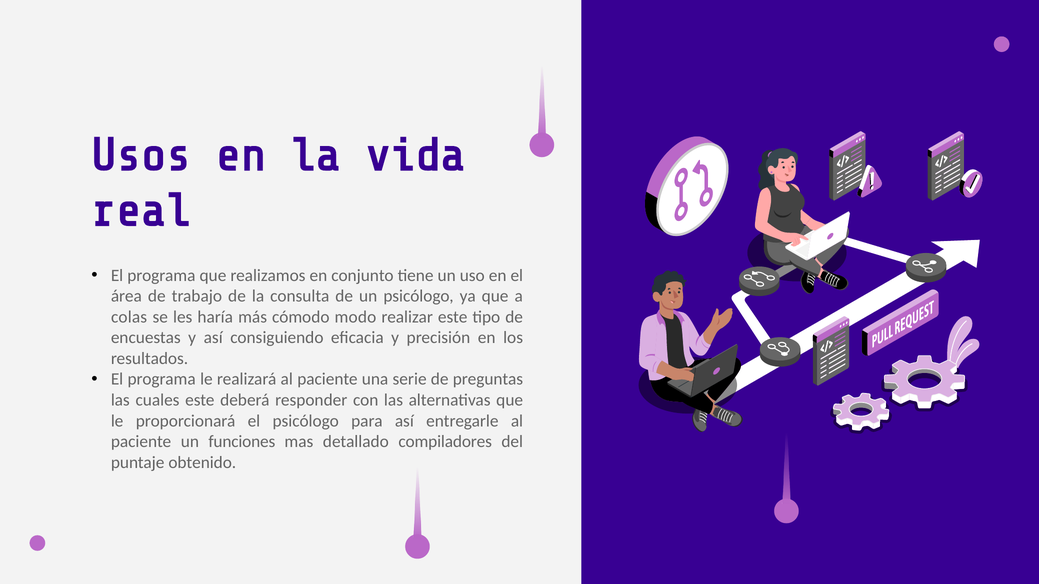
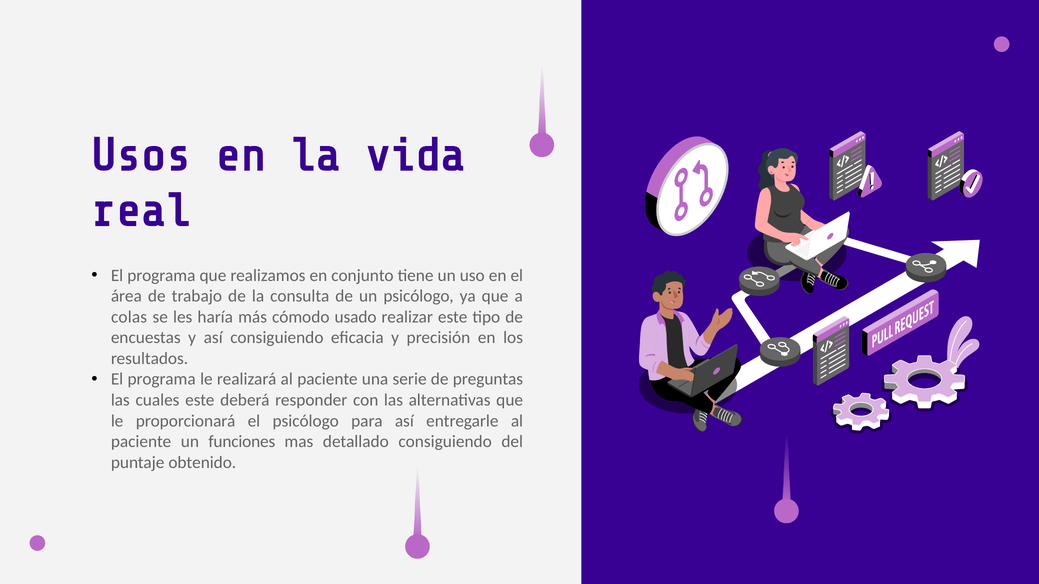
modo: modo -> usado
detallado compiladores: compiladores -> consiguiendo
